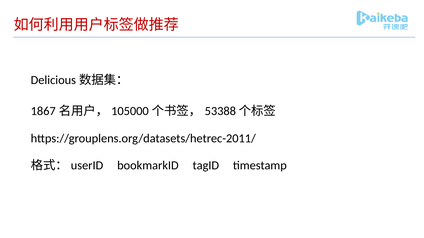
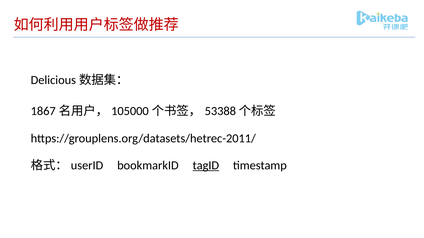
tagID underline: none -> present
